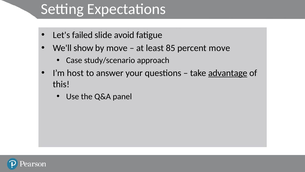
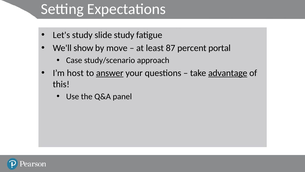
Let's failed: failed -> study
slide avoid: avoid -> study
85: 85 -> 87
percent move: move -> portal
answer underline: none -> present
